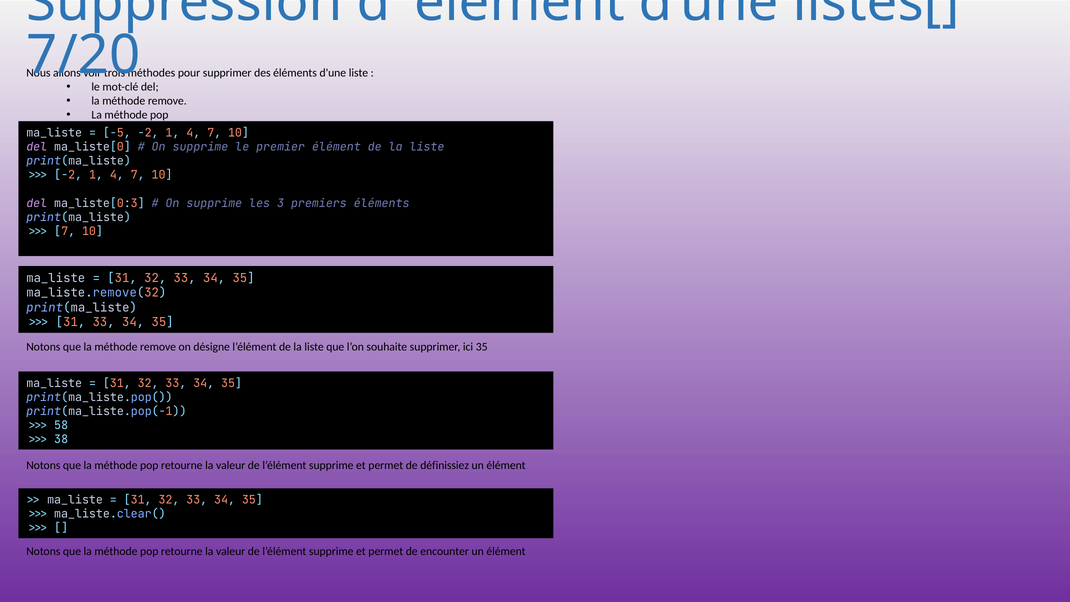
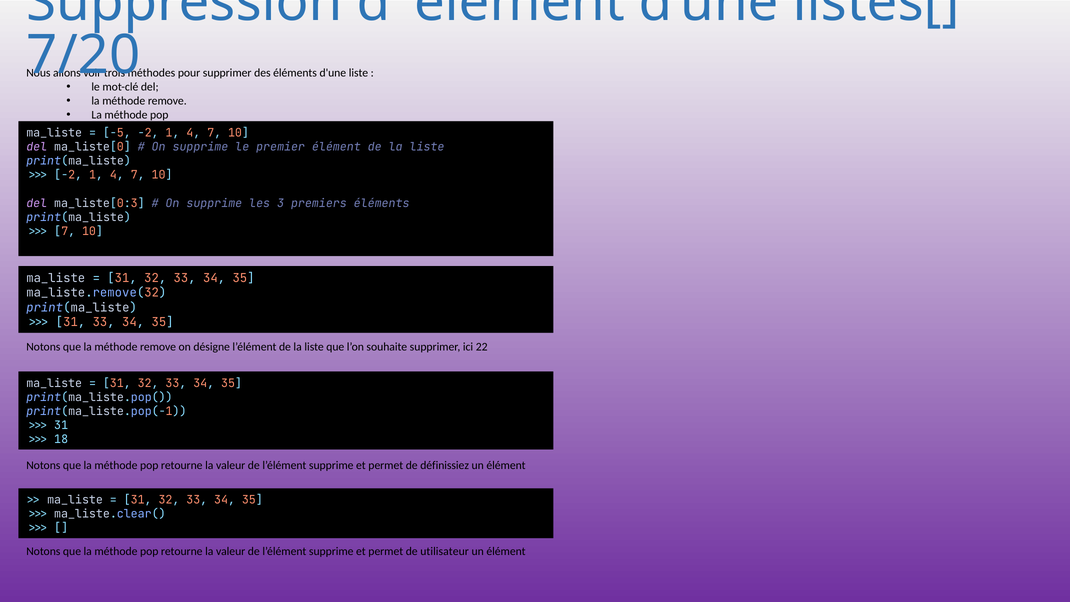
ici 35: 35 -> 22
58 at (61, 425): 58 -> 31
38: 38 -> 18
encounter: encounter -> utilisateur
